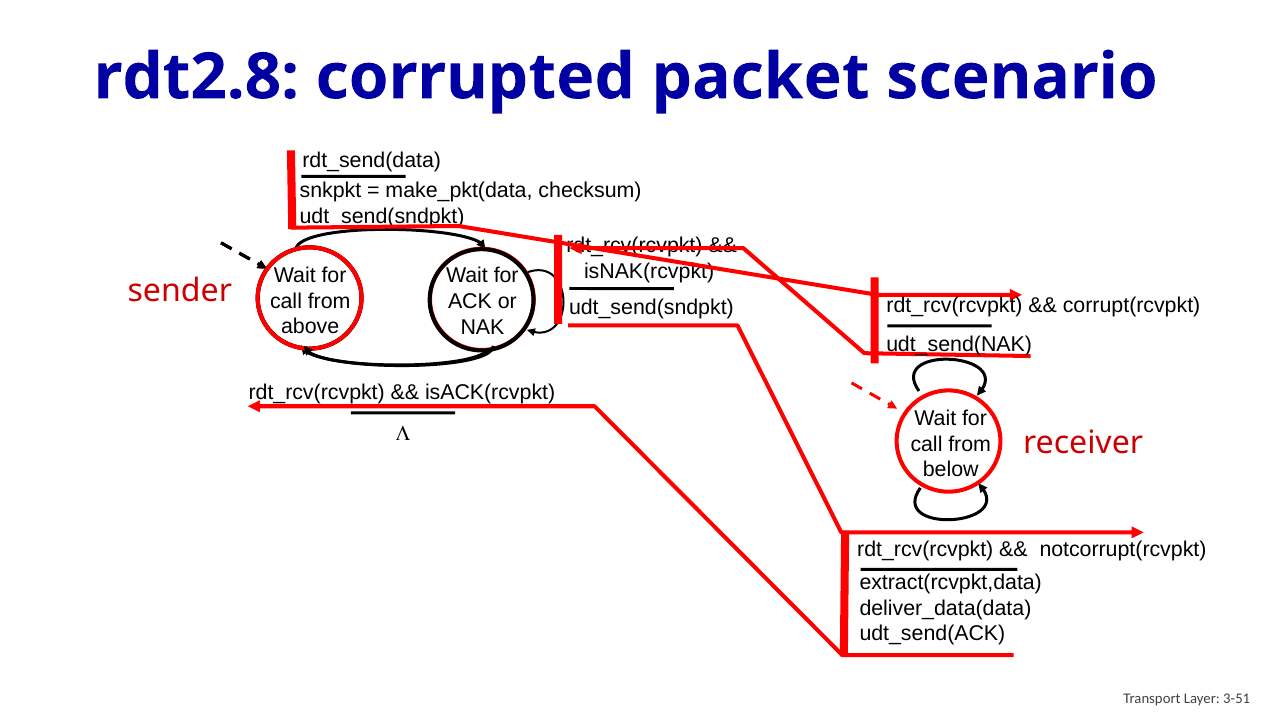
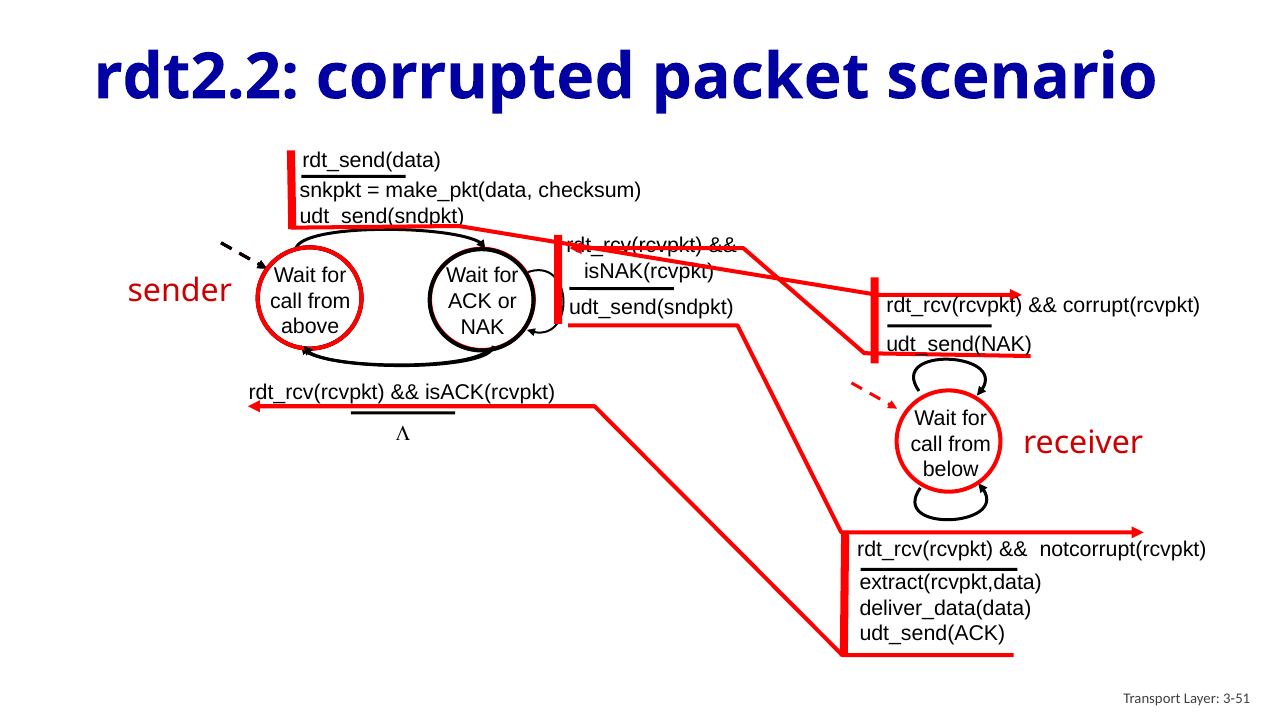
rdt2.8: rdt2.8 -> rdt2.2
